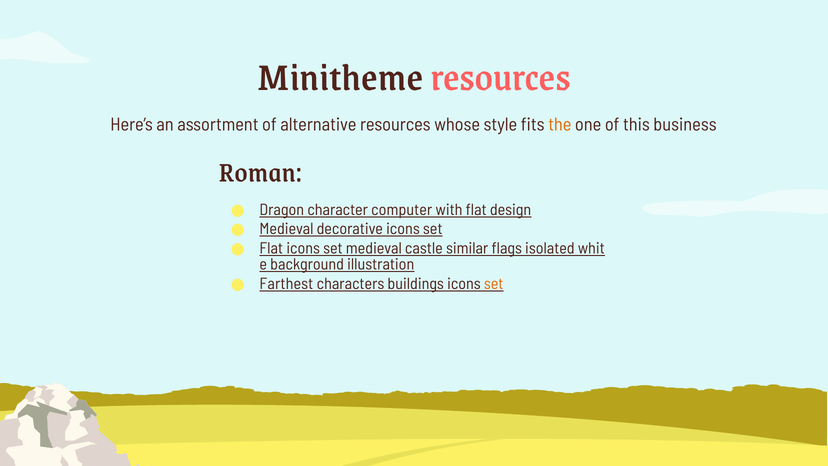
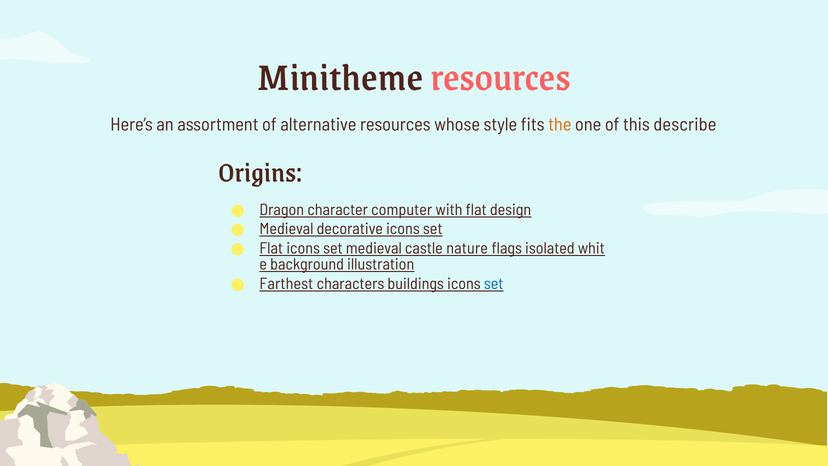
business: business -> describe
Roman: Roman -> Origins
similar: similar -> nature
set at (494, 284) colour: orange -> blue
